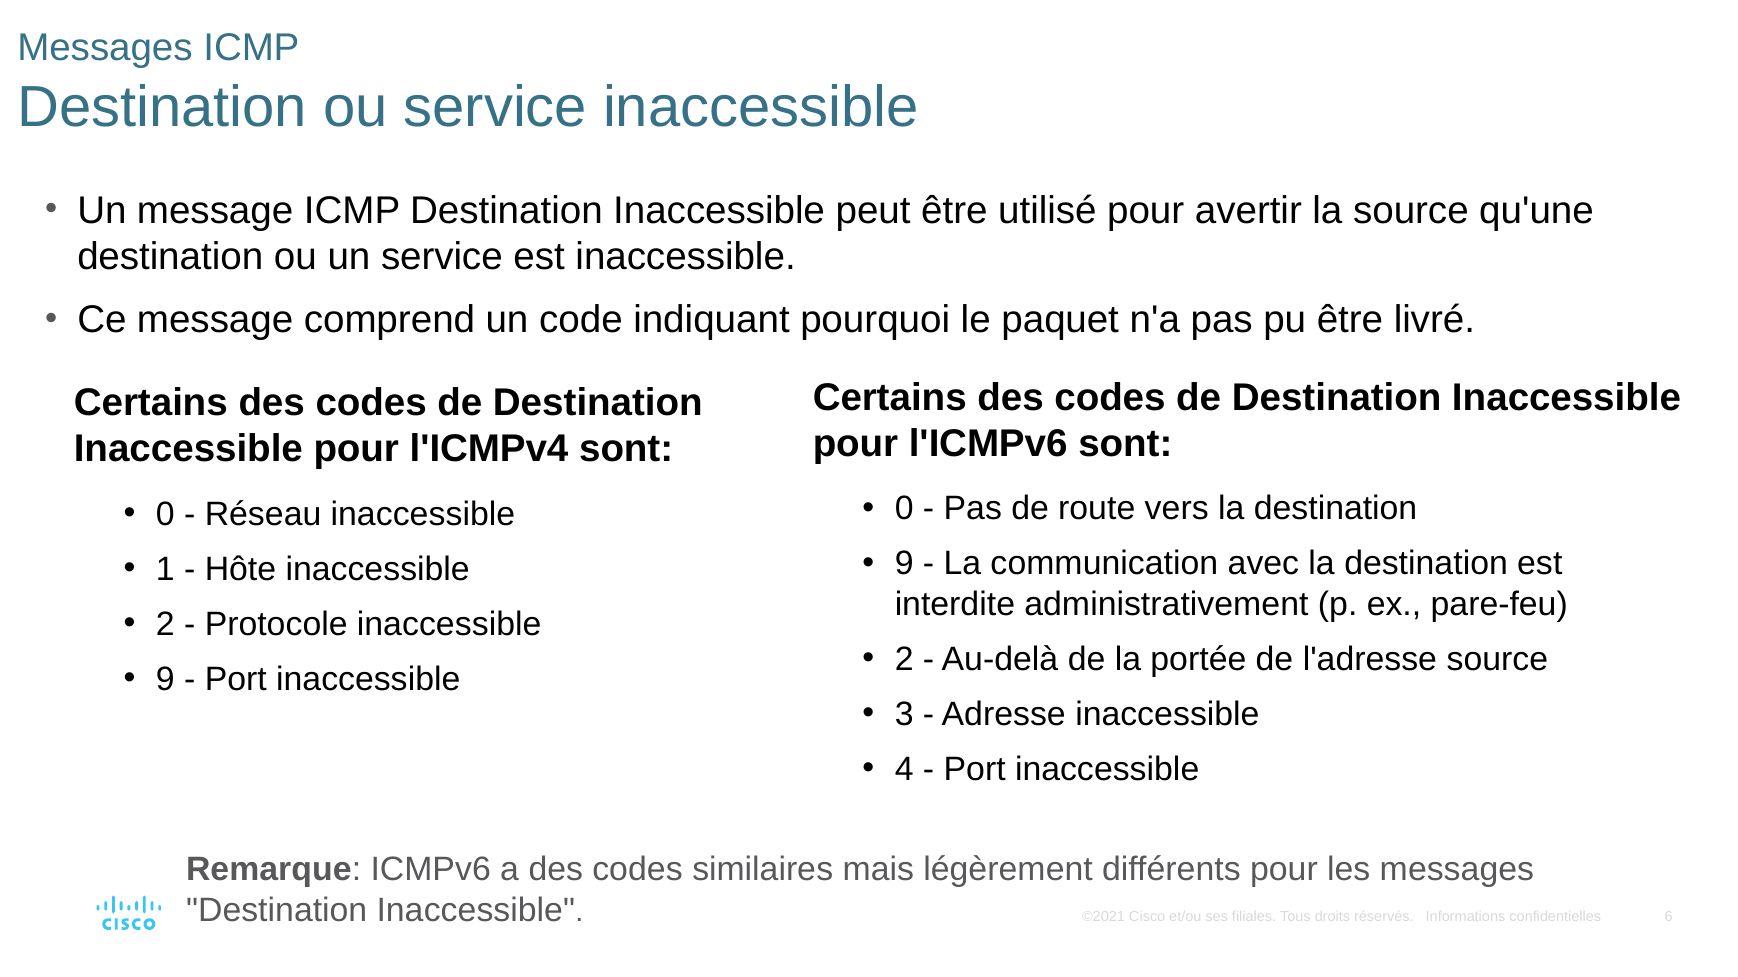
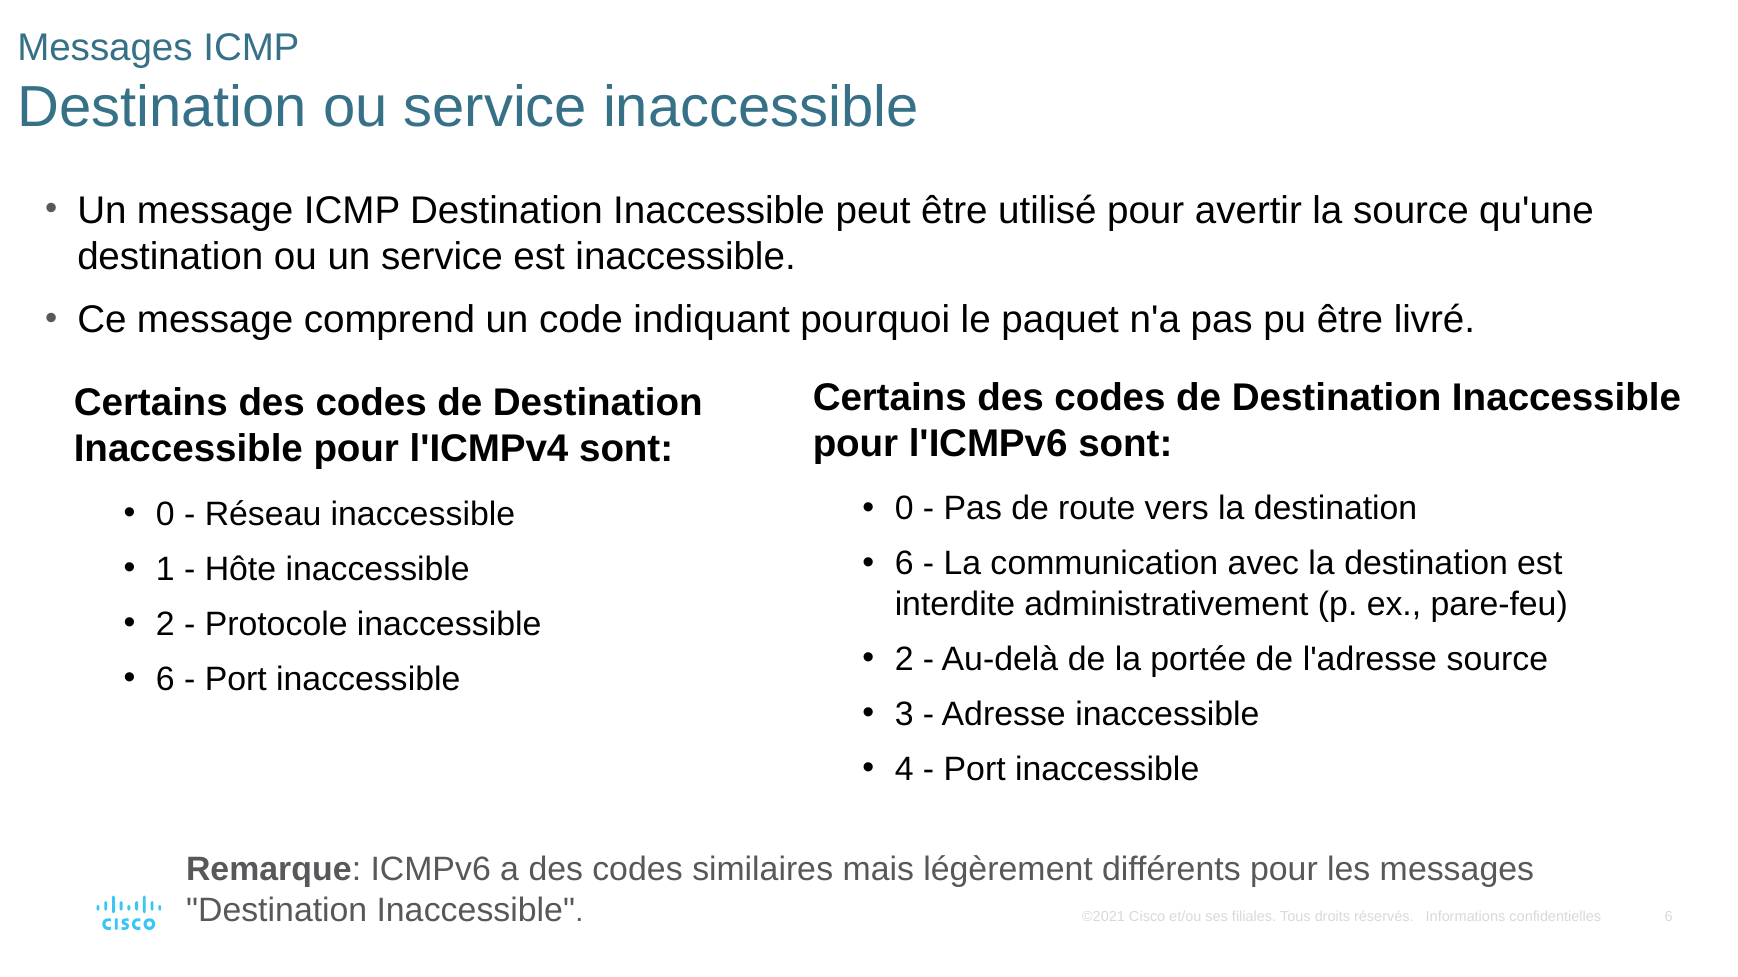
9 at (904, 564): 9 -> 6
9 at (165, 680): 9 -> 6
